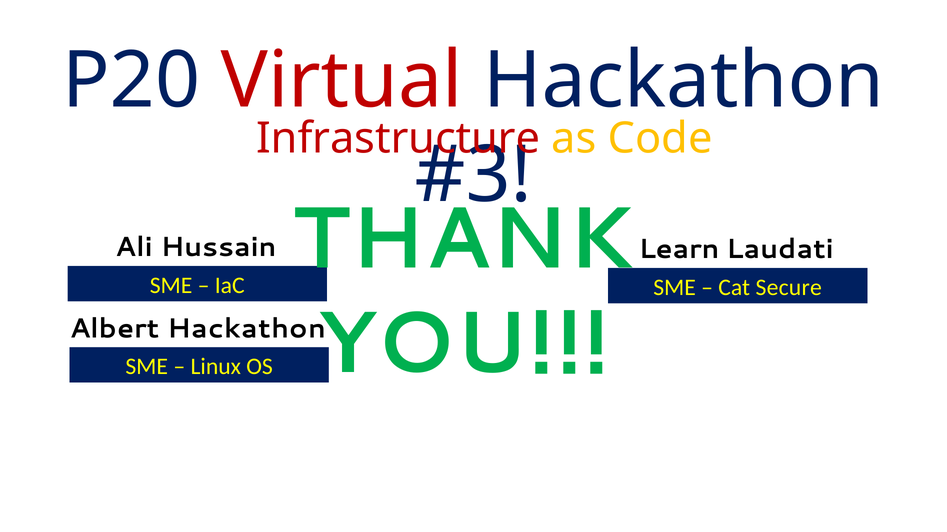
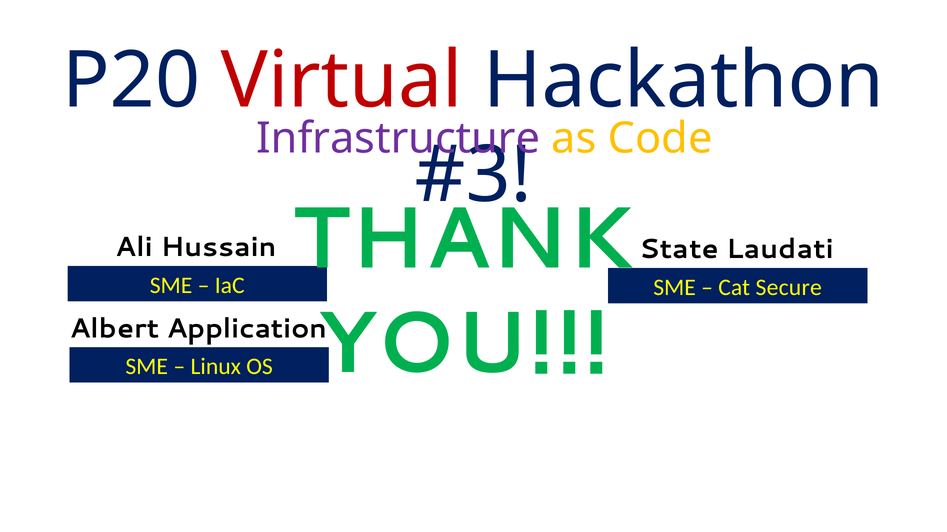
Infrastructure colour: red -> purple
Learn: Learn -> State
Albert Hackathon: Hackathon -> Application
